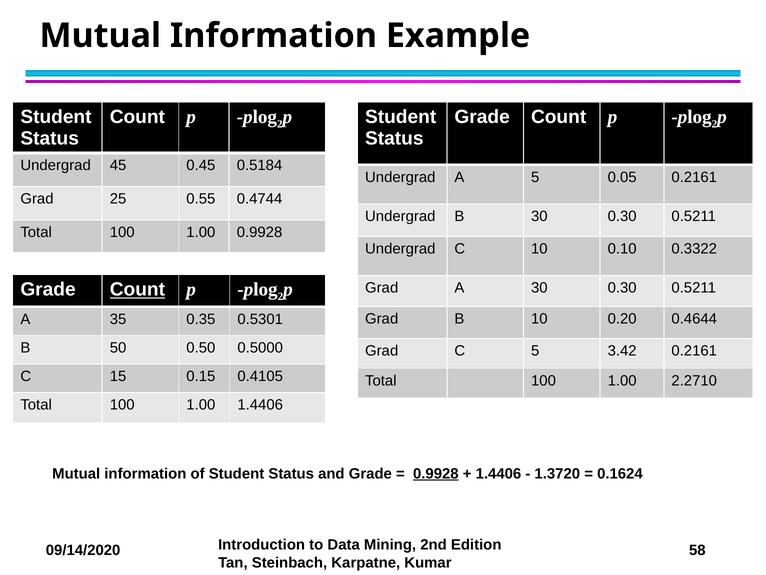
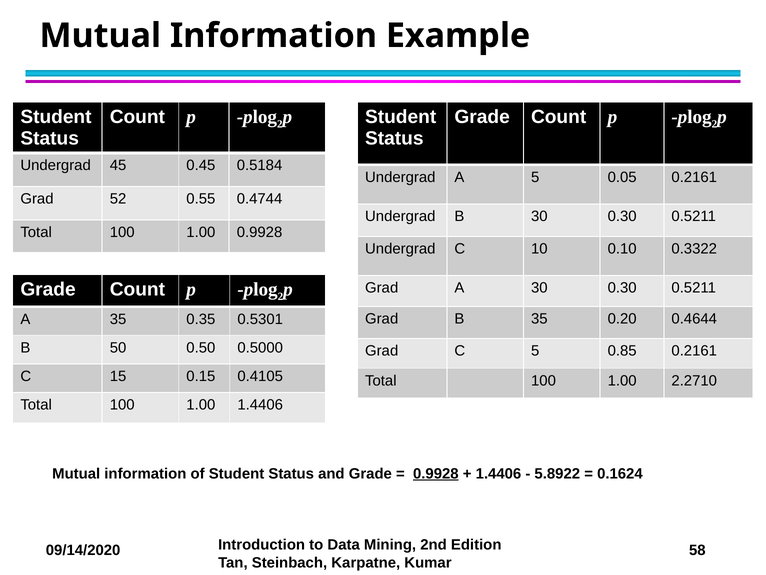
25: 25 -> 52
Count at (137, 289) underline: present -> none
B 10: 10 -> 35
3.42: 3.42 -> 0.85
1.3720: 1.3720 -> 5.8922
